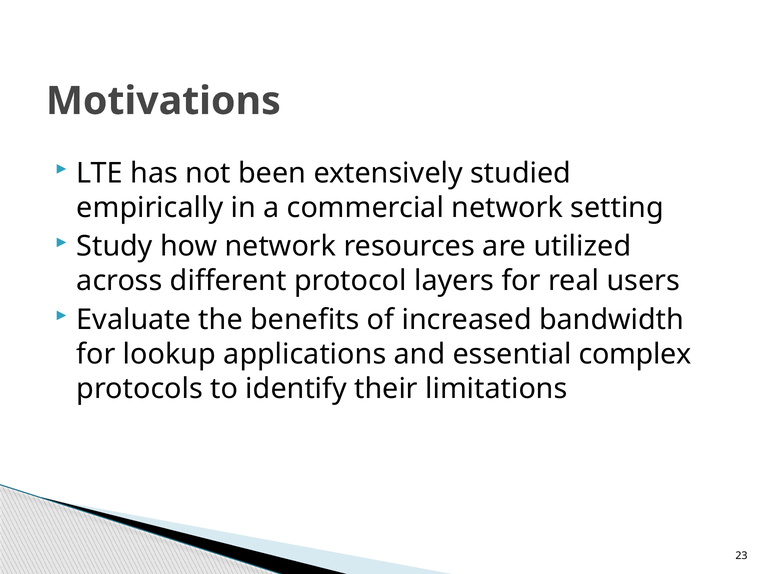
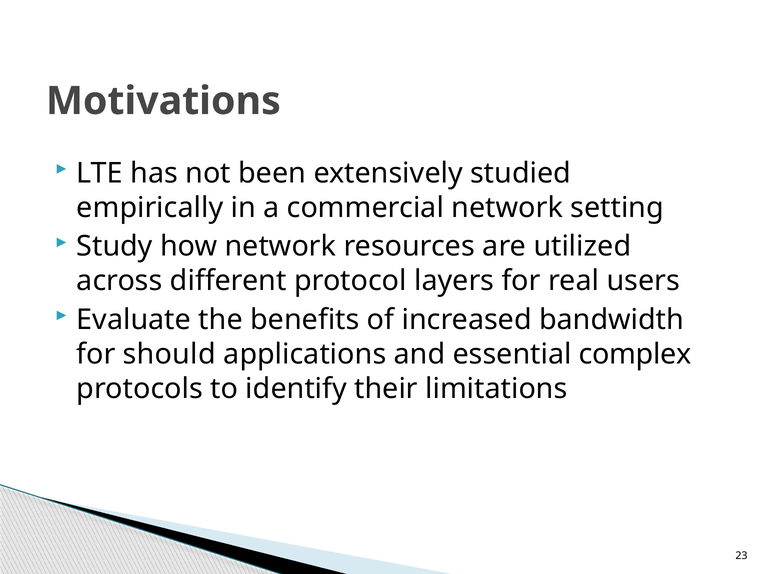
lookup: lookup -> should
